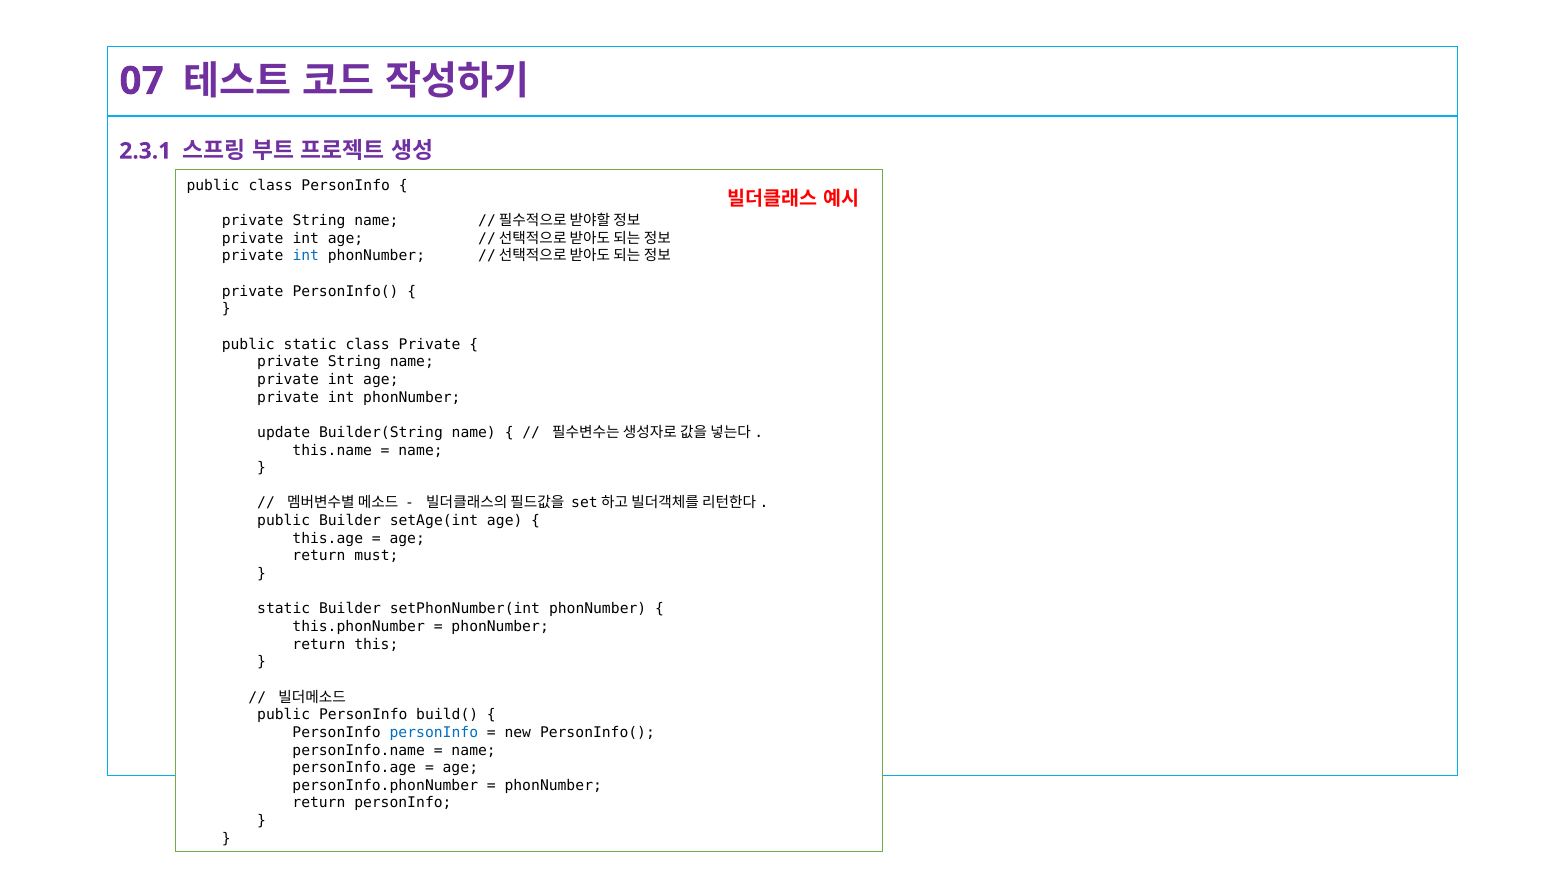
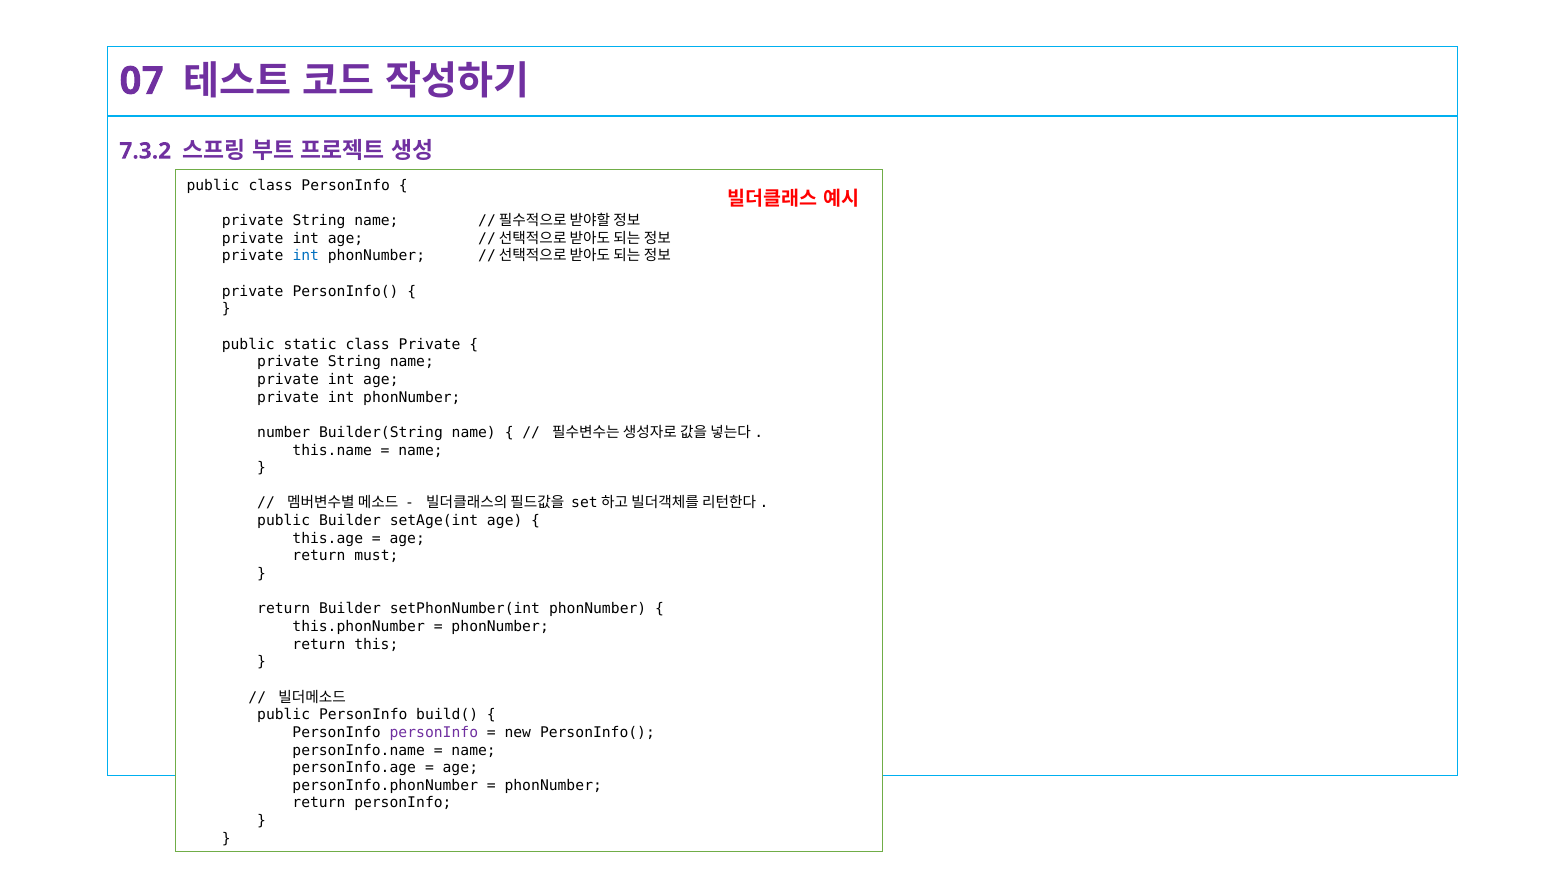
2.3.1: 2.3.1 -> 7.3.2
update: update -> number
static at (284, 609): static -> return
personInfo at (434, 733) colour: blue -> purple
